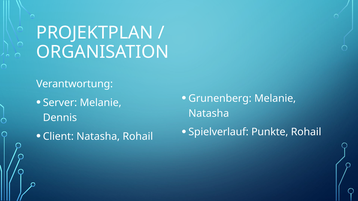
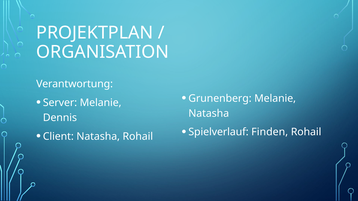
Punkte: Punkte -> Finden
